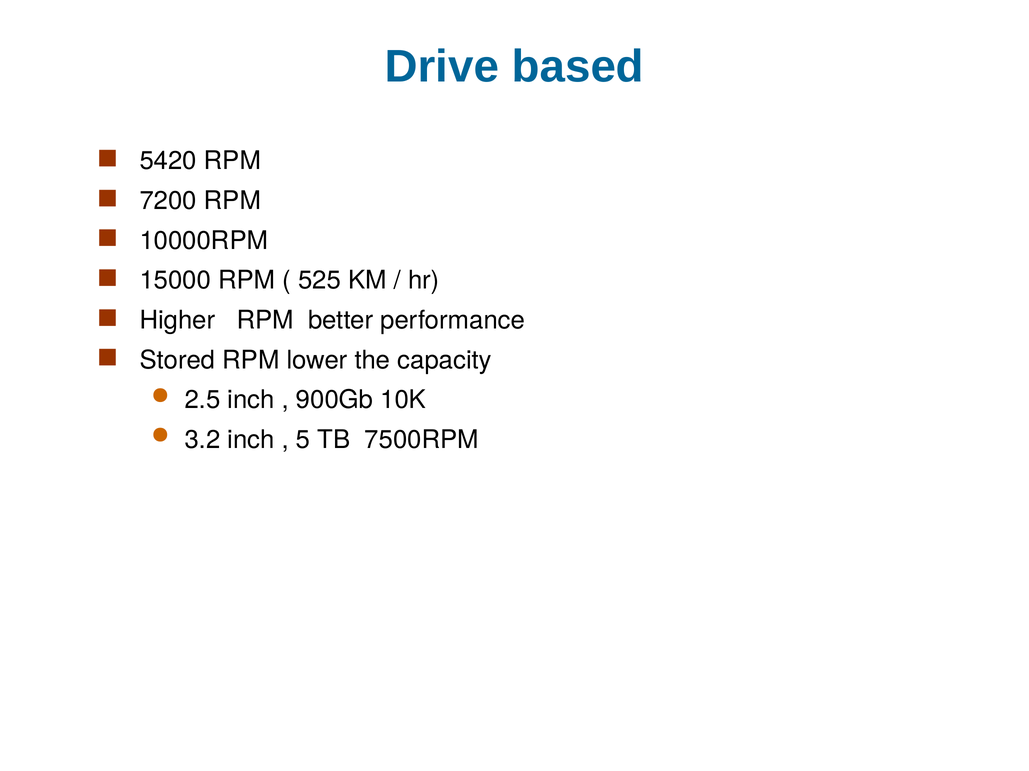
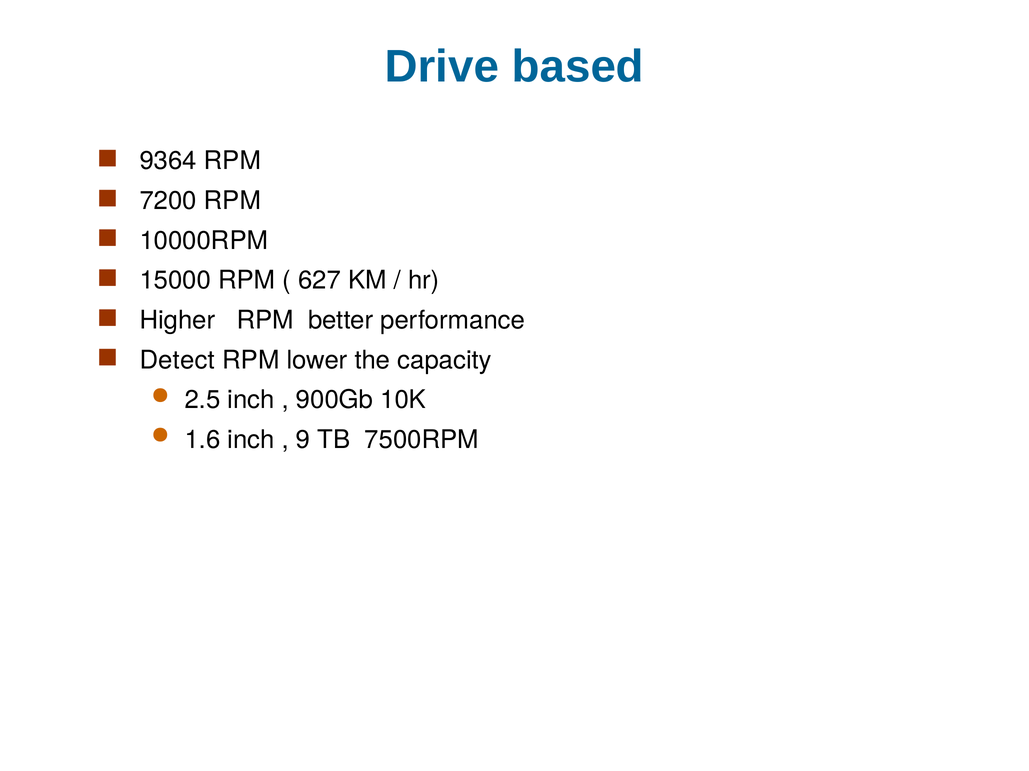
5420: 5420 -> 9364
525: 525 -> 627
Stored: Stored -> Detect
3.2: 3.2 -> 1.6
5: 5 -> 9
